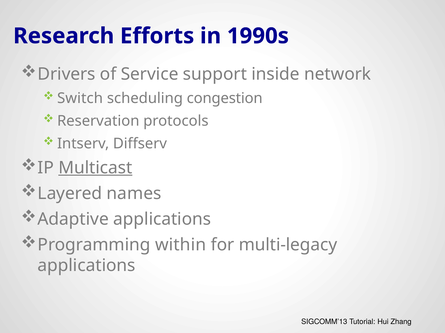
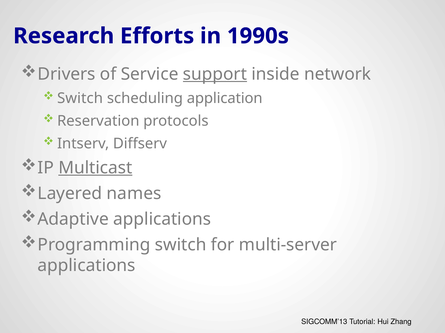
support underline: none -> present
congestion: congestion -> application
Programming within: within -> switch
multi-legacy: multi-legacy -> multi-server
